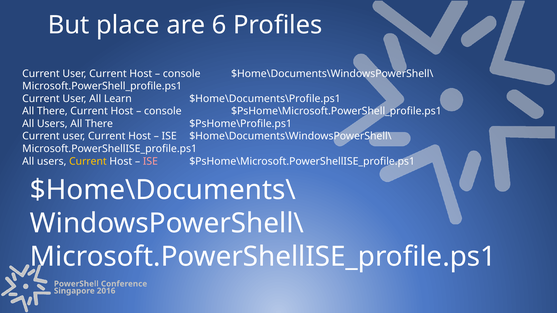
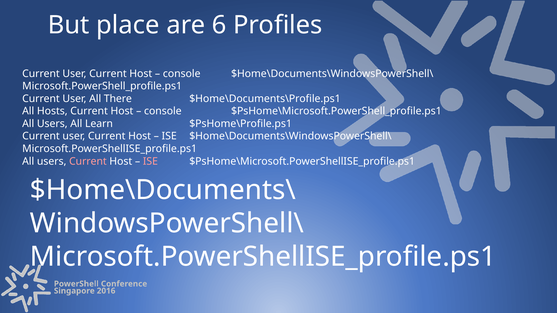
Learn: Learn -> There
There at (52, 111): There -> Hosts
Users All There: There -> Learn
Current at (88, 161) colour: yellow -> pink
